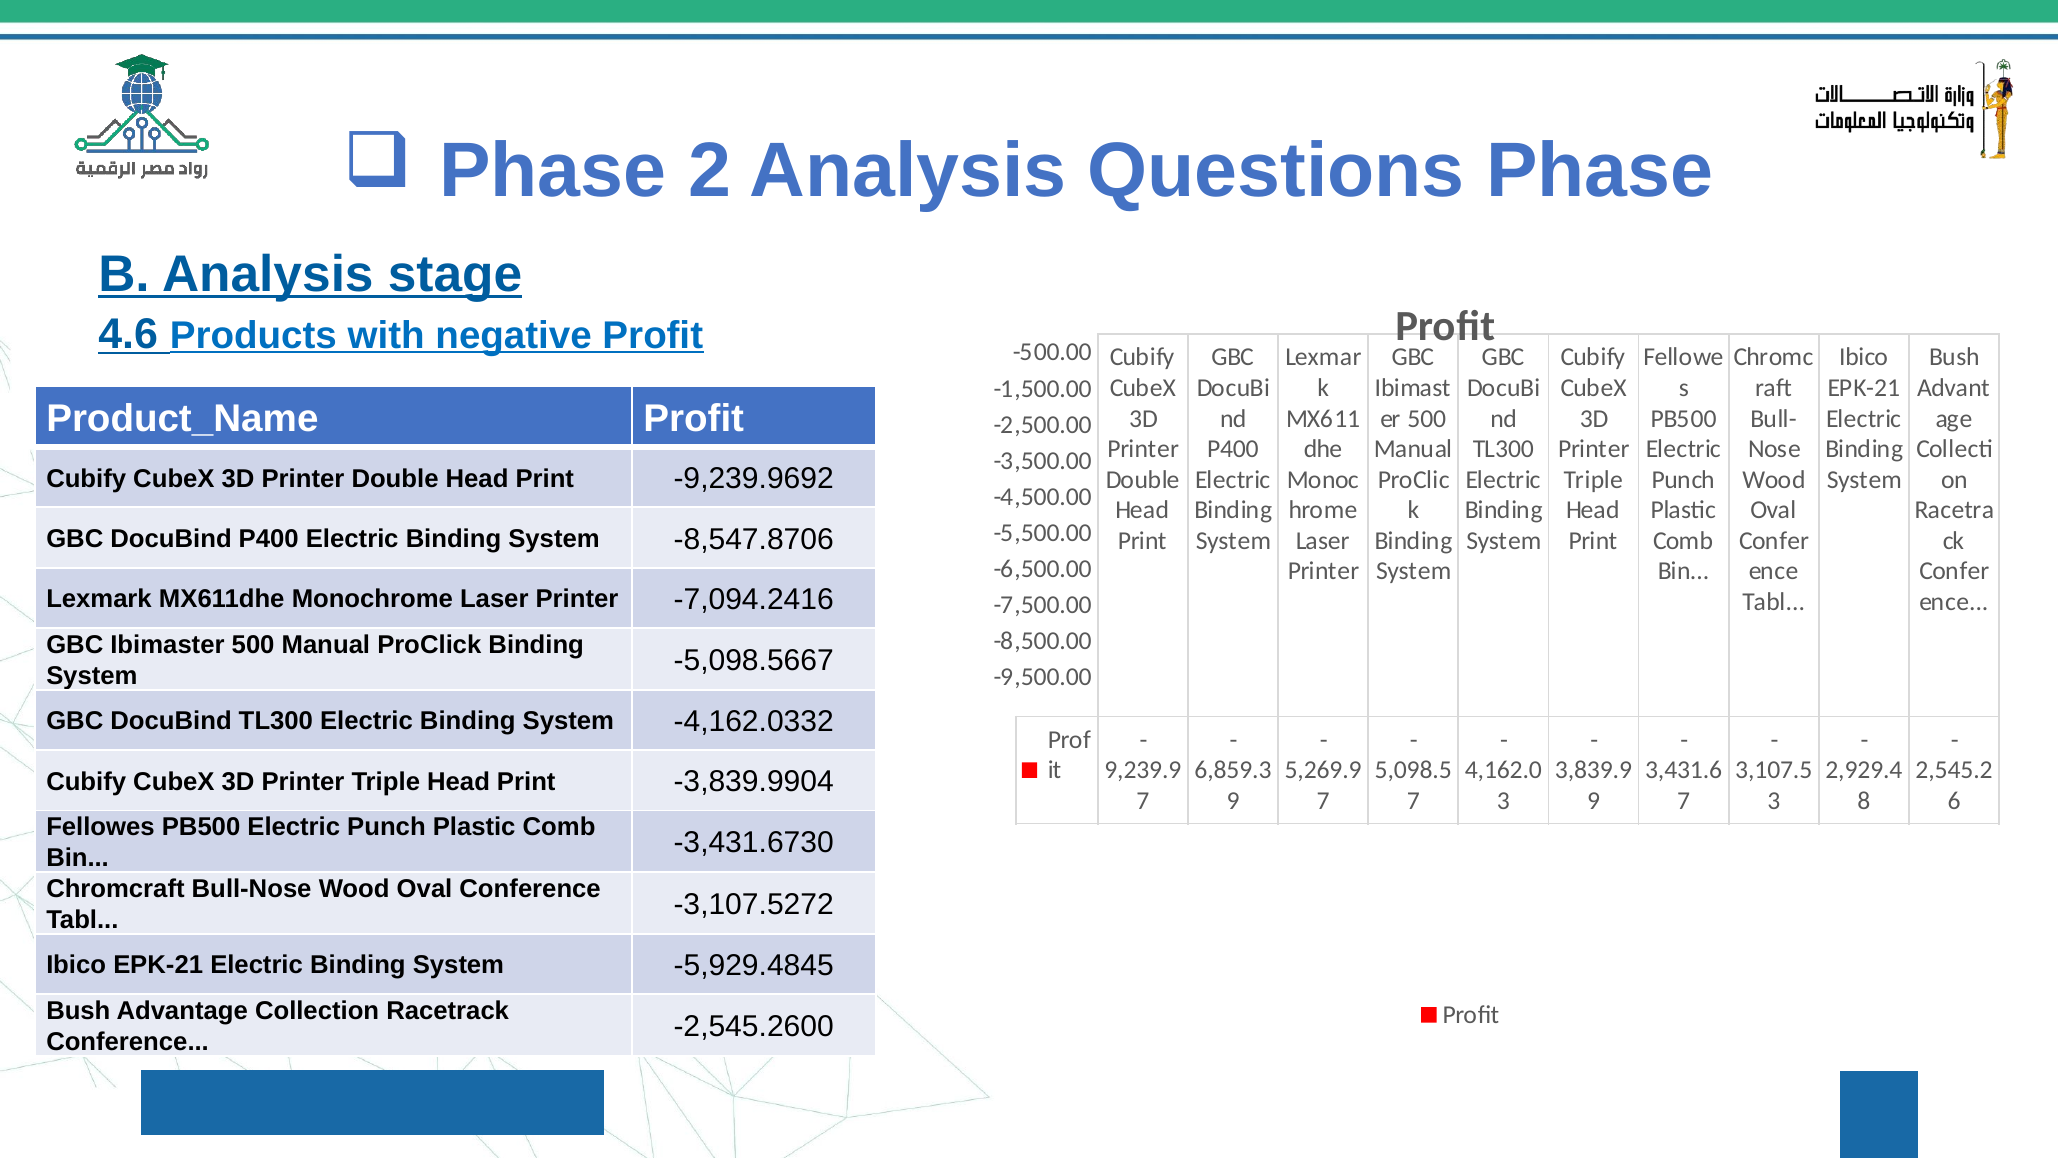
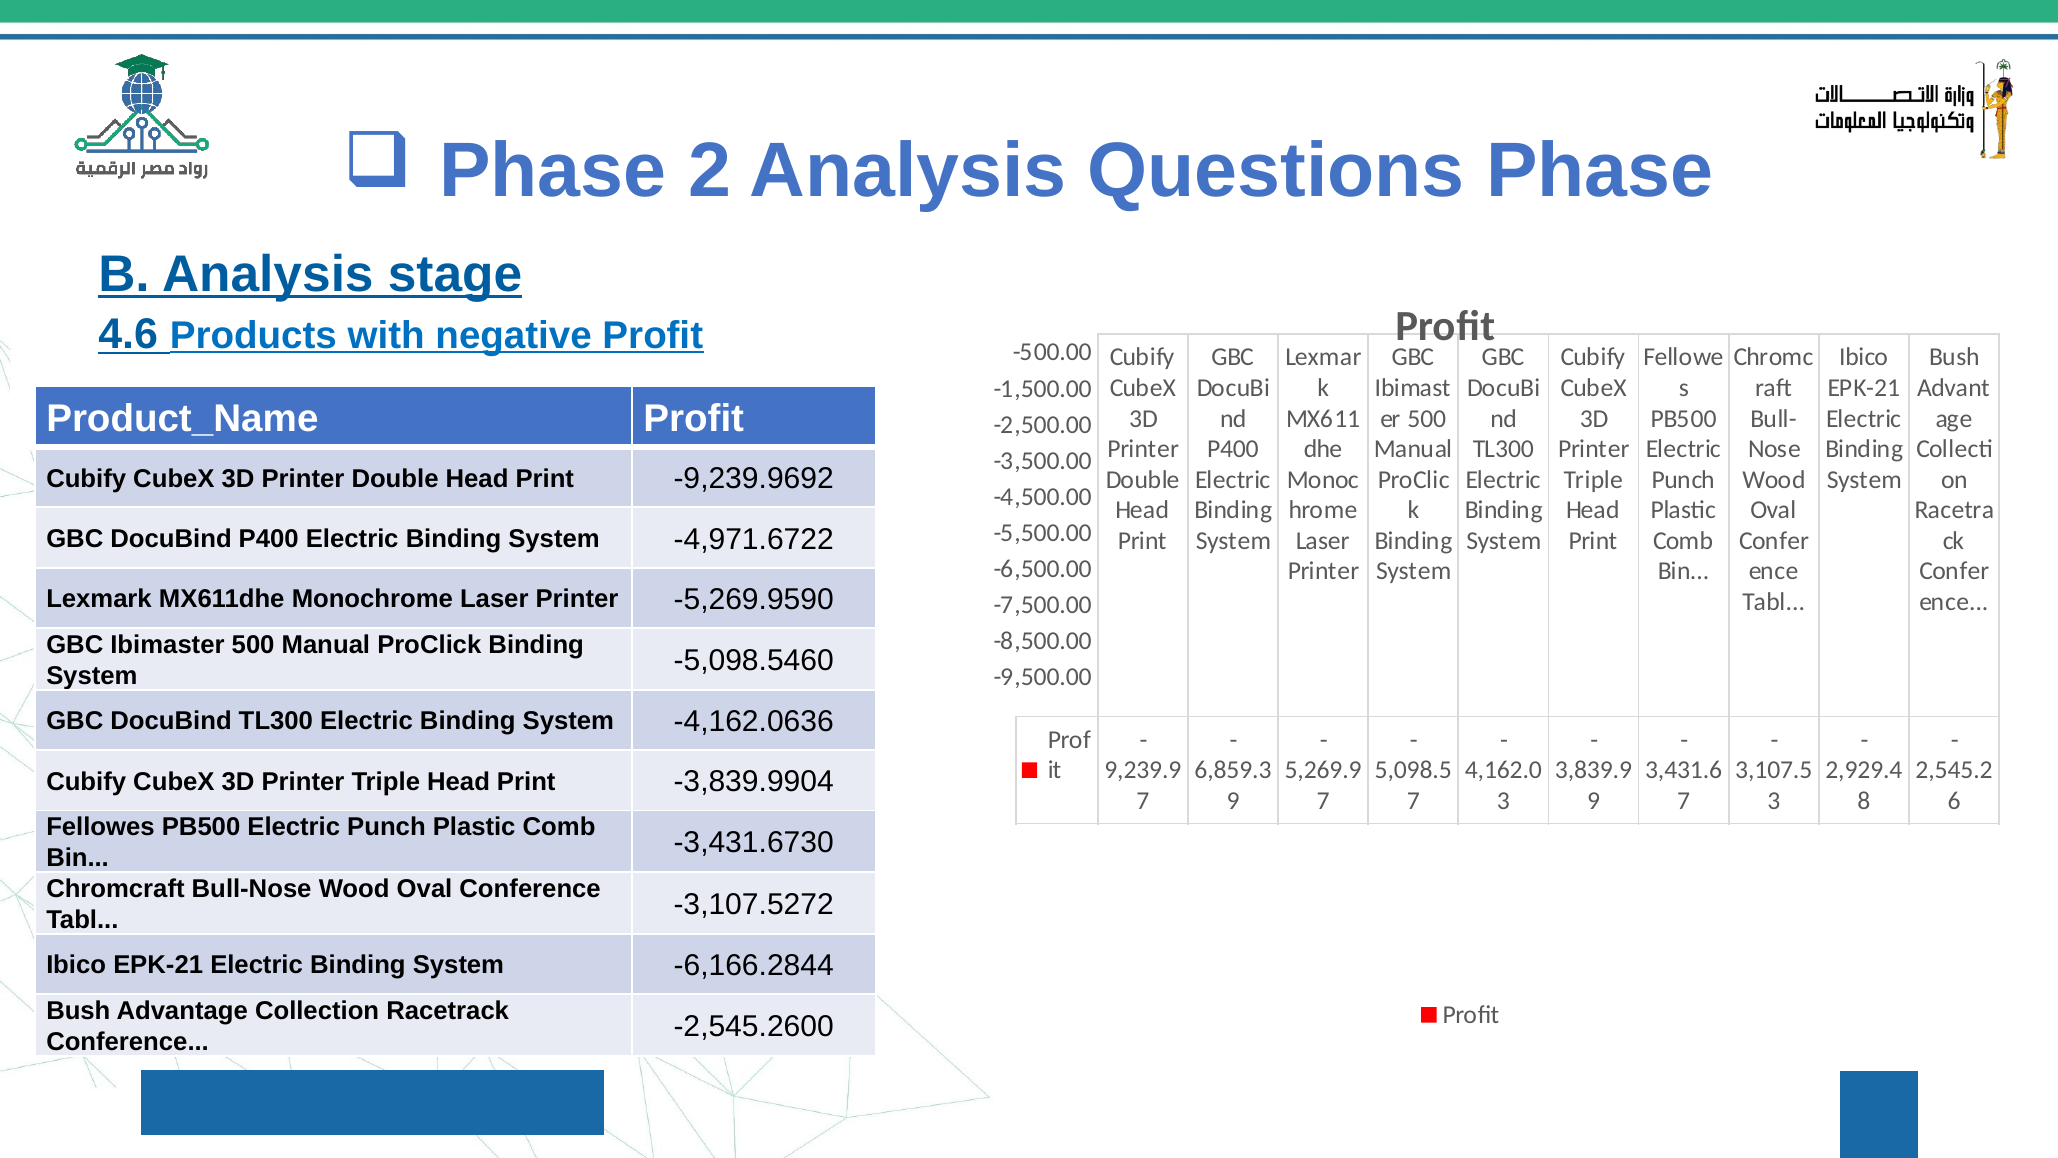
-8,547.8706: -8,547.8706 -> -4,971.6722
-7,094.2416: -7,094.2416 -> -5,269.9590
-5,098.5667: -5,098.5667 -> -5,098.5460
-4,162.0332: -4,162.0332 -> -4,162.0636
-5,929.4845: -5,929.4845 -> -6,166.2844
